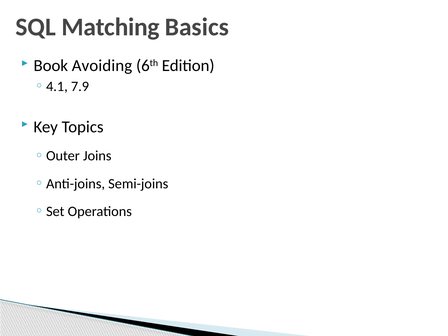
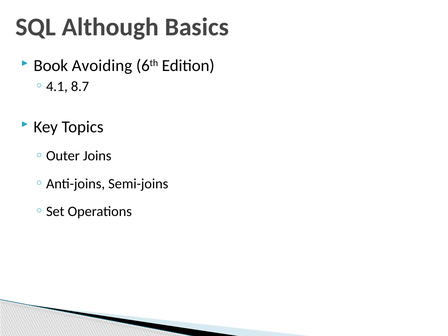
Matching: Matching -> Although
7.9: 7.9 -> 8.7
